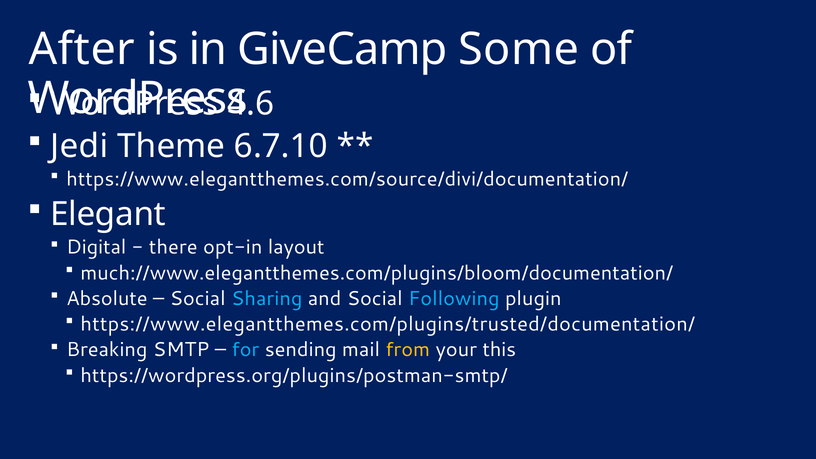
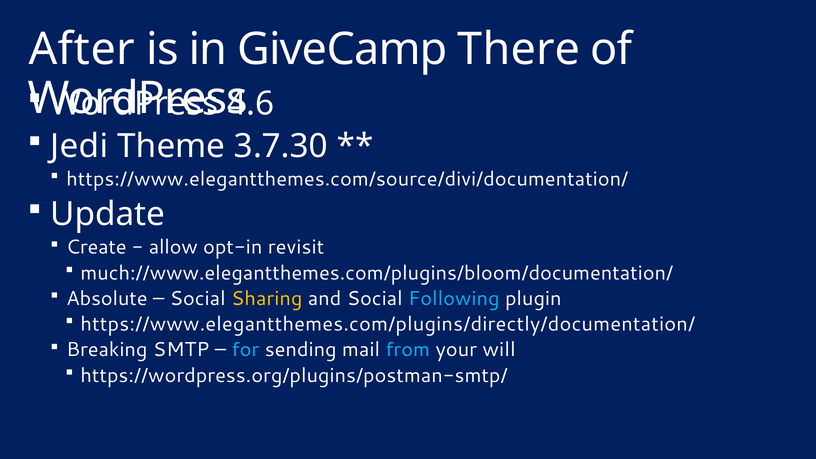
Some: Some -> There
6.7.10: 6.7.10 -> 3.7.30
Elegant: Elegant -> Update
Digital: Digital -> Create
there: there -> allow
layout: layout -> revisit
Sharing colour: light blue -> yellow
https://www.elegantthemes.com/plugins/trusted/documentation/: https://www.elegantthemes.com/plugins/trusted/documentation/ -> https://www.elegantthemes.com/plugins/directly/documentation/
from colour: yellow -> light blue
this: this -> will
